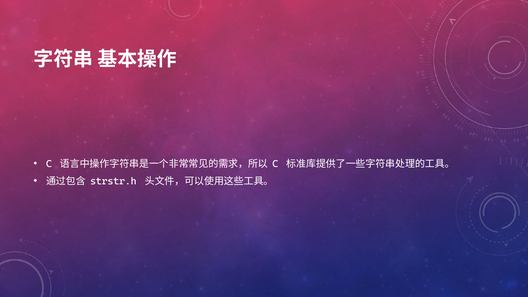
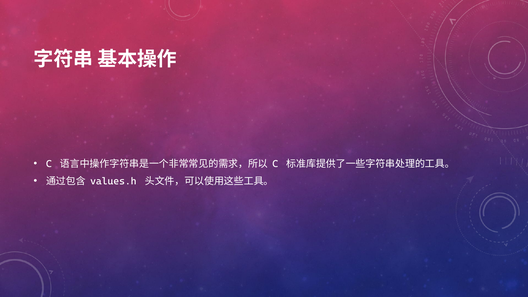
strstr.h: strstr.h -> values.h
